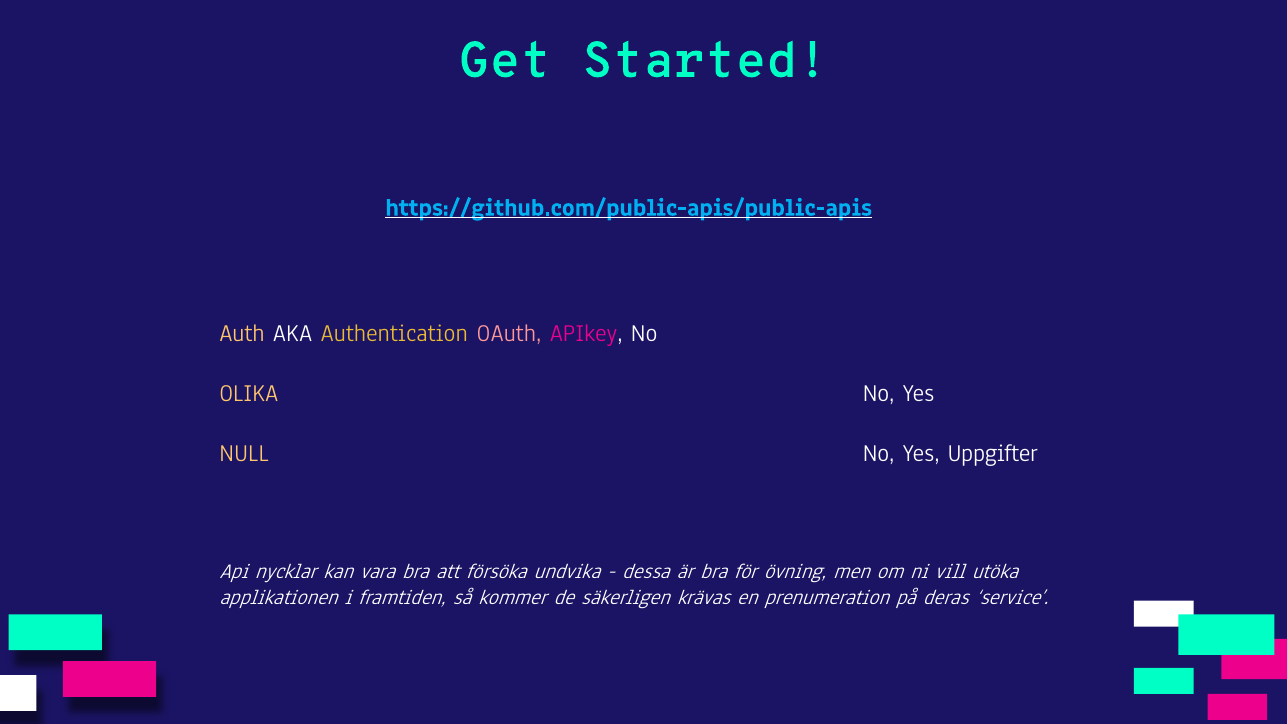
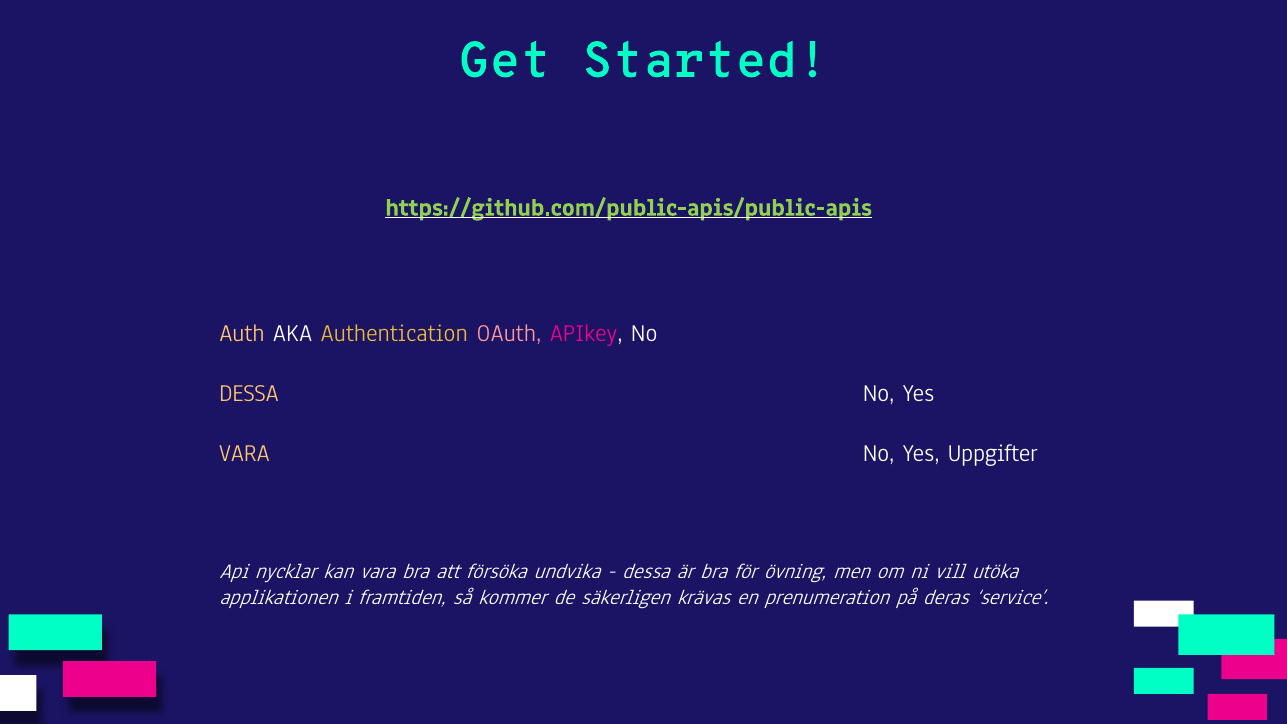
https://github.com/public-apis/public-apis colour: light blue -> light green
OLIKA at (249, 394): OLIKA -> DESSA
NULL at (244, 454): NULL -> VARA
